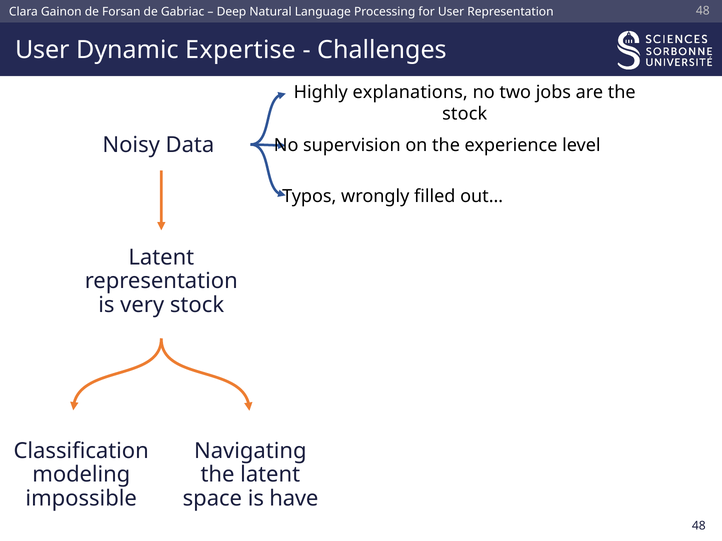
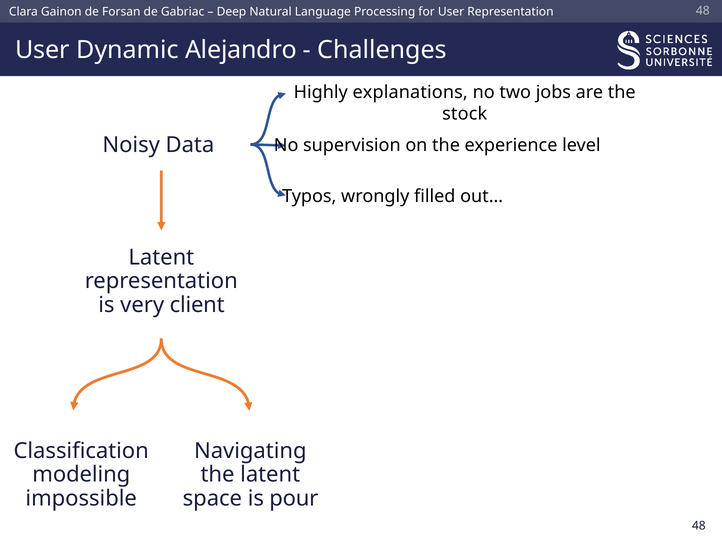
Expertise: Expertise -> Alejandro
very stock: stock -> client
have: have -> pour
